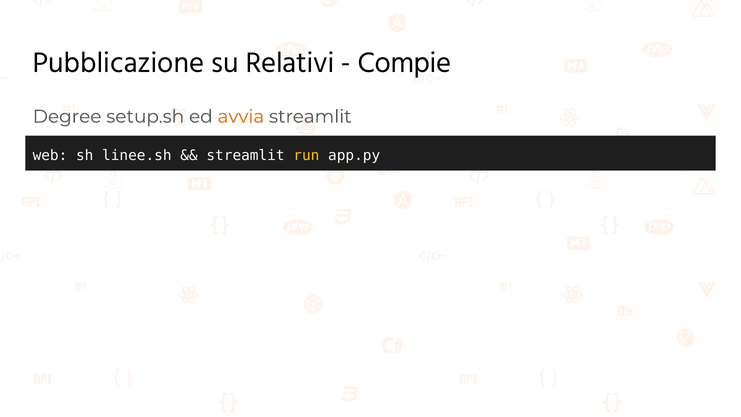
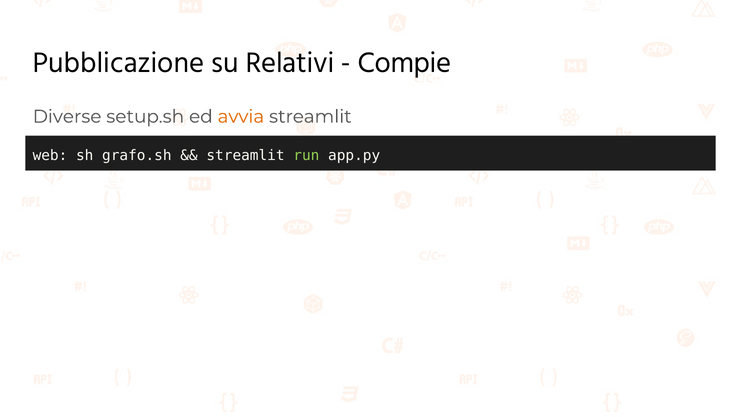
Degree: Degree -> Diverse
linee.sh: linee.sh -> grafo.sh
run colour: yellow -> light green
